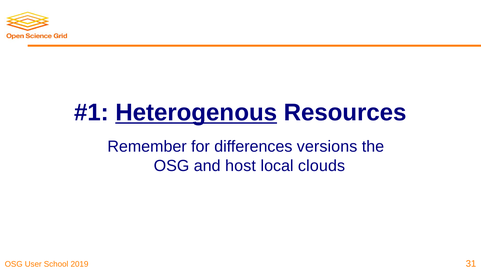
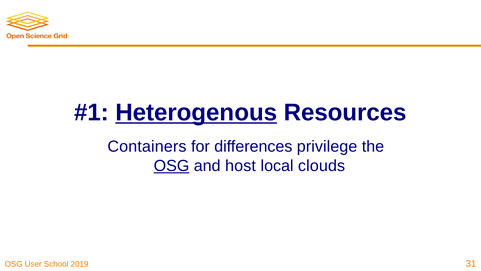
Remember: Remember -> Containers
versions: versions -> privilege
OSG at (172, 166) underline: none -> present
